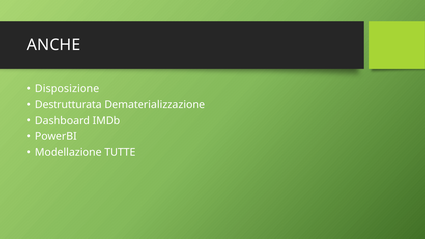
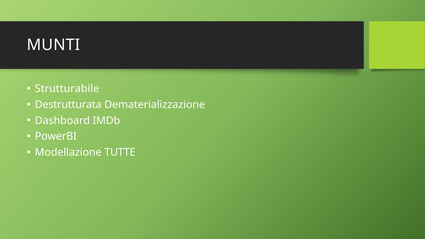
ANCHE: ANCHE -> MUNTI
Disposizione: Disposizione -> Strutturabile
